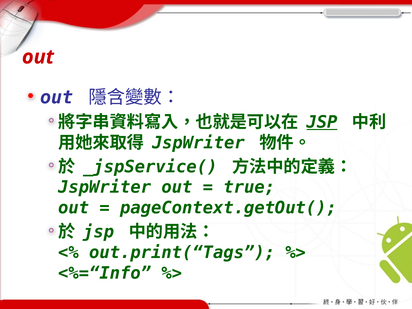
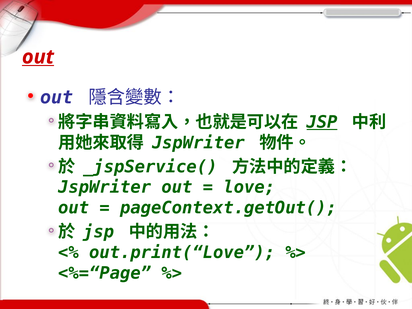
out at (38, 57) underline: none -> present
true: true -> love
out.print(“Tags: out.print(“Tags -> out.print(“Love
<%=“Info: <%=“Info -> <%=“Page
